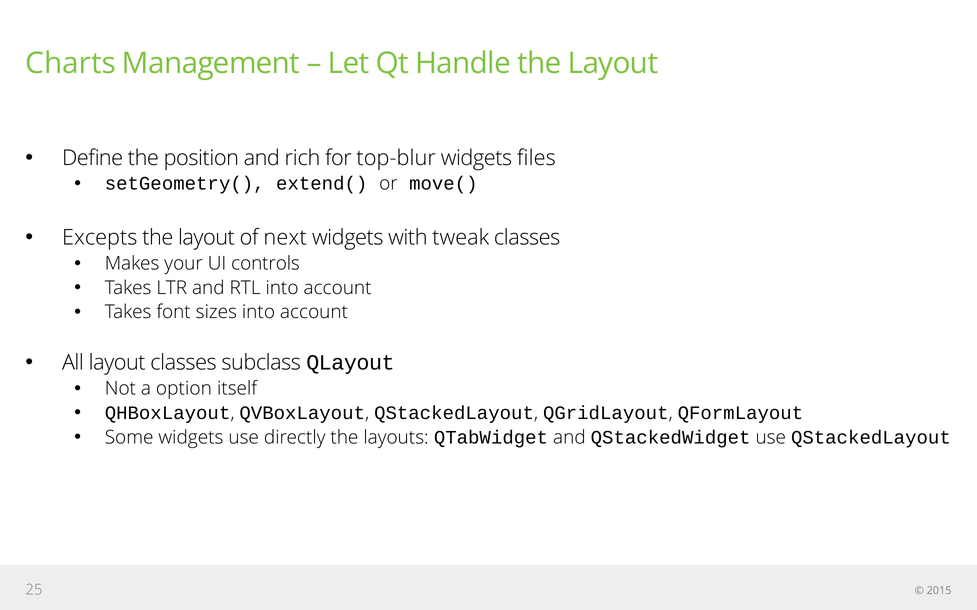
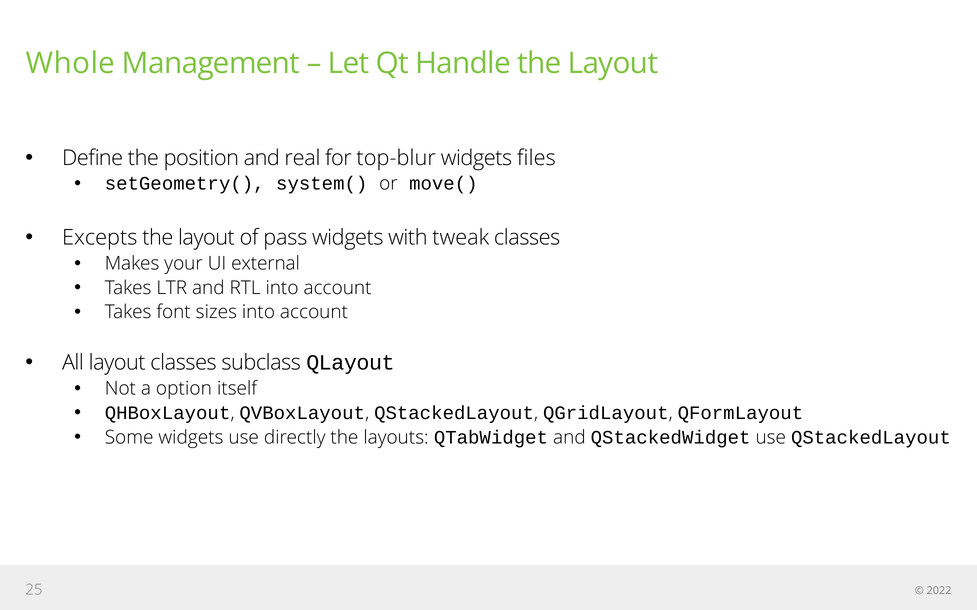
Charts: Charts -> Whole
rich: rich -> real
extend(: extend( -> system(
next: next -> pass
controls: controls -> external
2015: 2015 -> 2022
